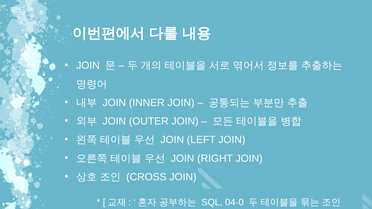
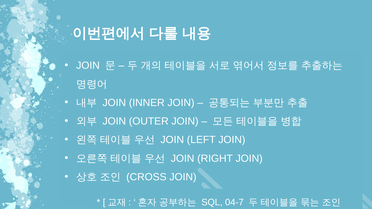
04-0: 04-0 -> 04-7
